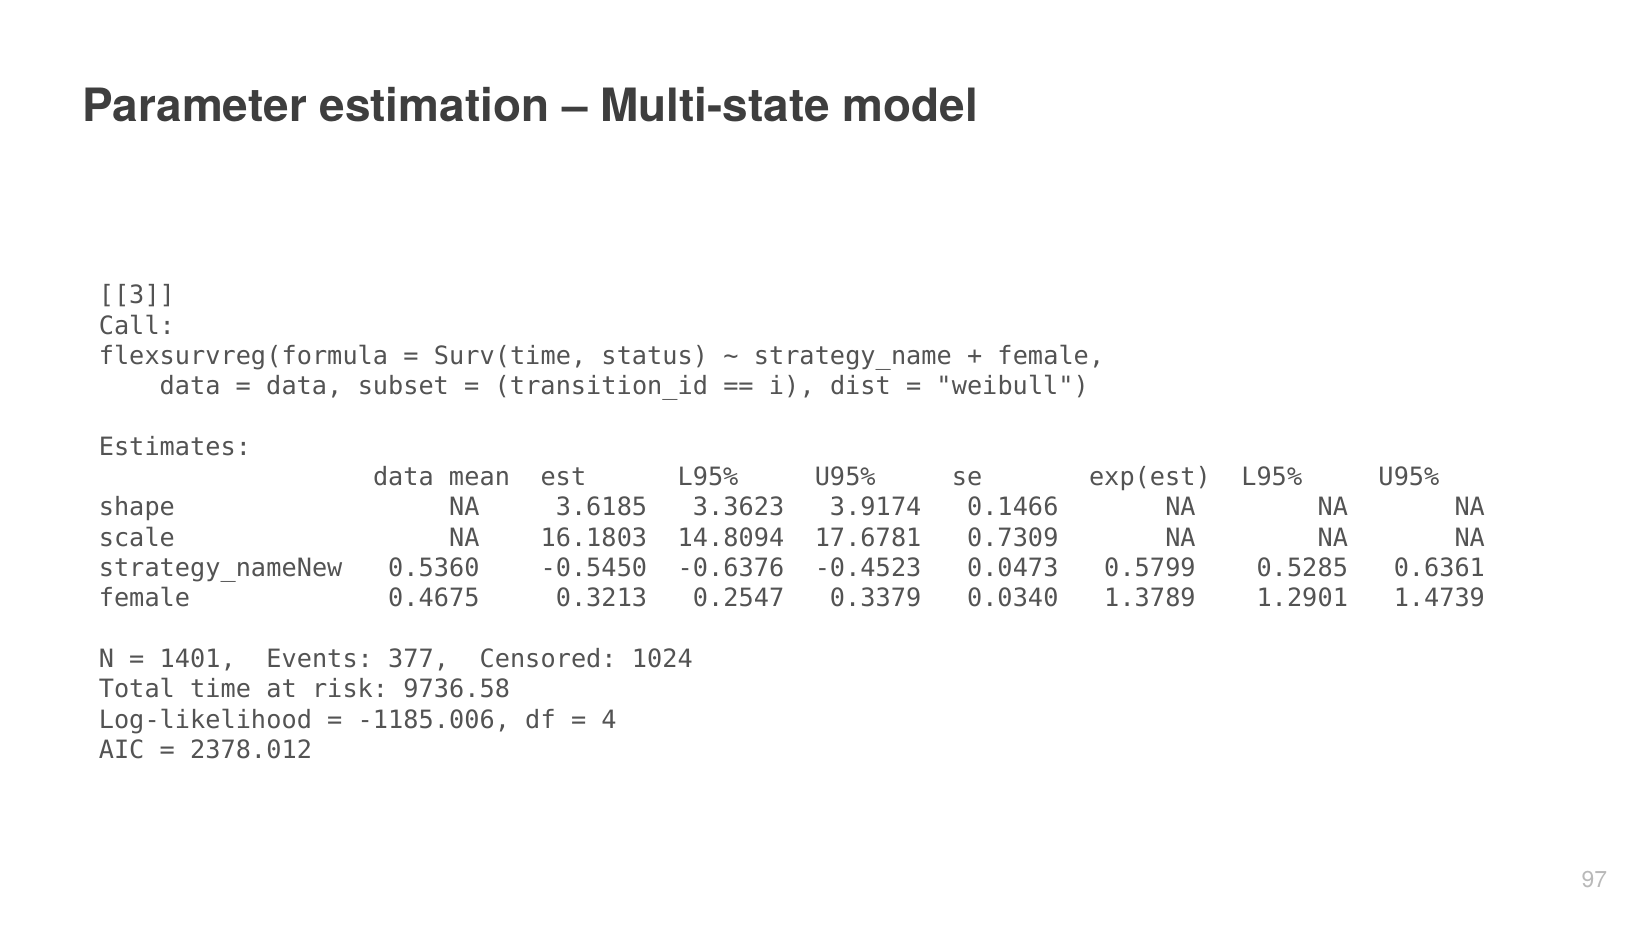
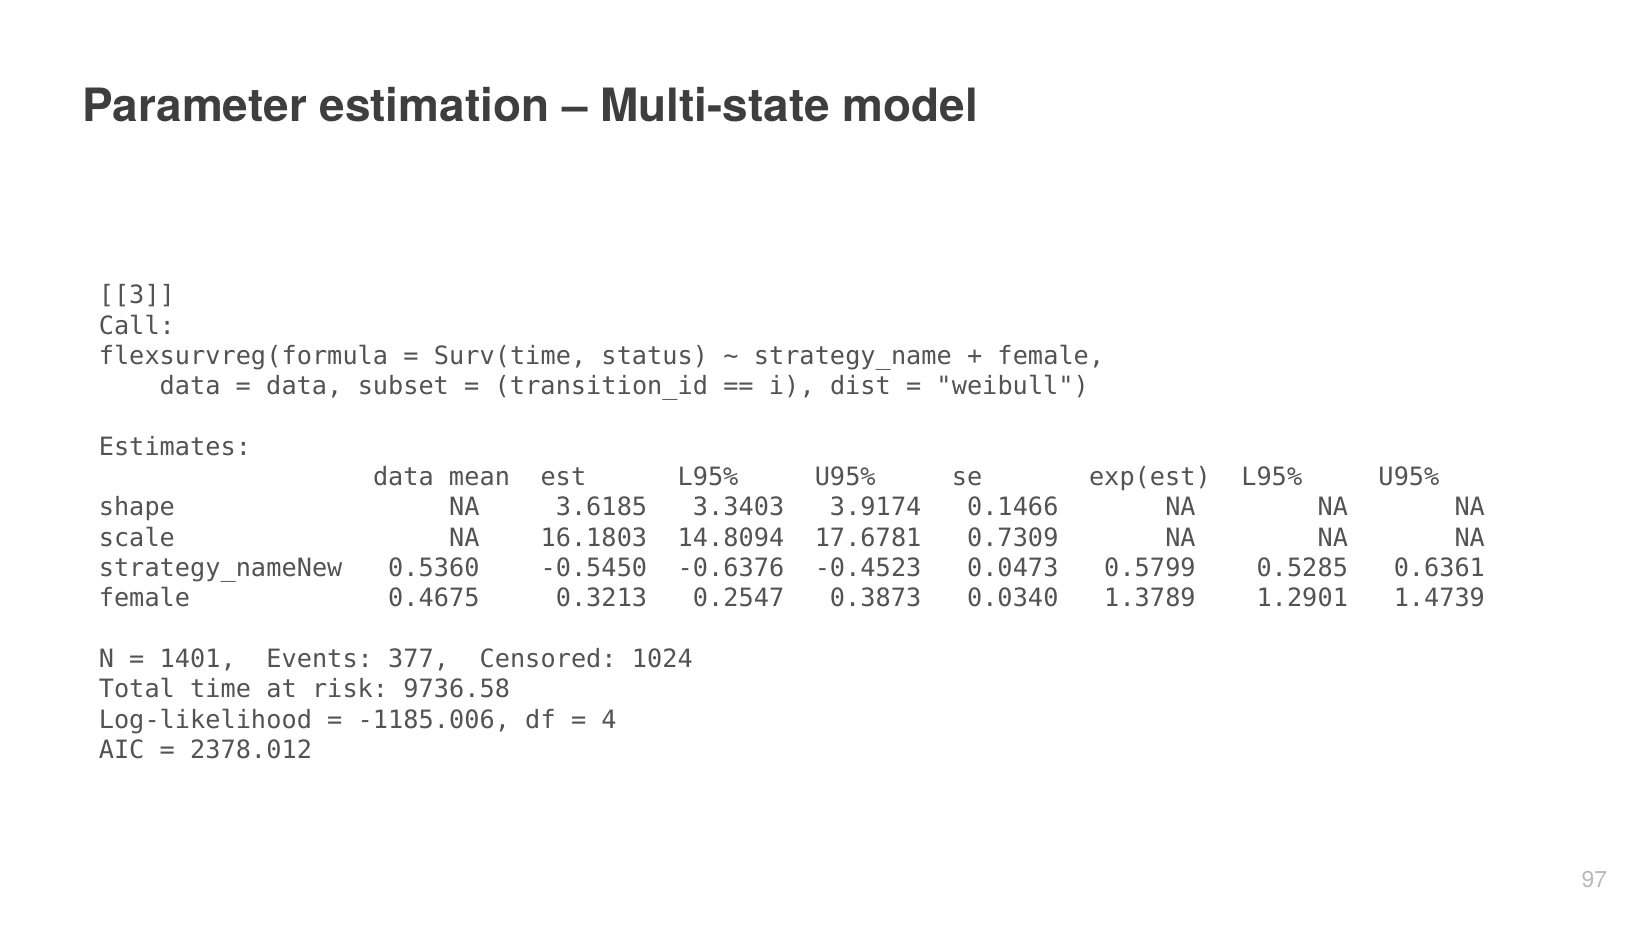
3.3623: 3.3623 -> 3.3403
0.3379: 0.3379 -> 0.3873
